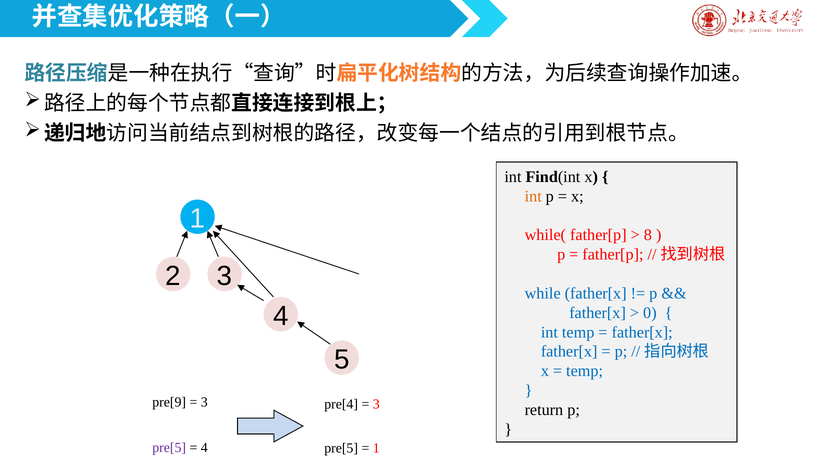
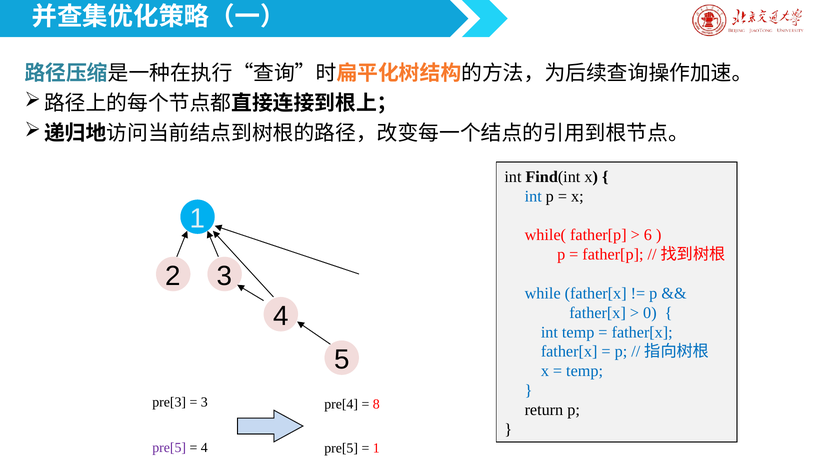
int at (533, 196) colour: orange -> blue
8: 8 -> 6
pre[9: pre[9 -> pre[3
3 at (376, 404): 3 -> 8
